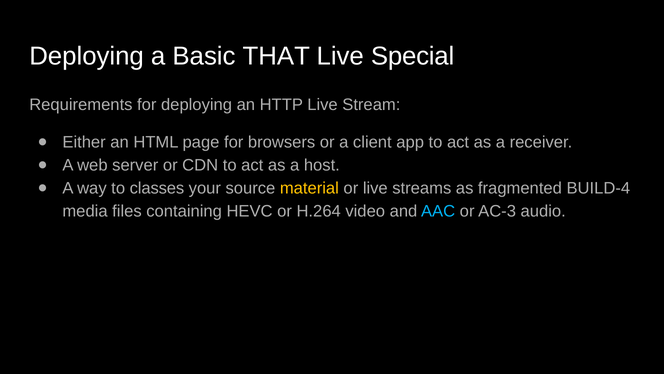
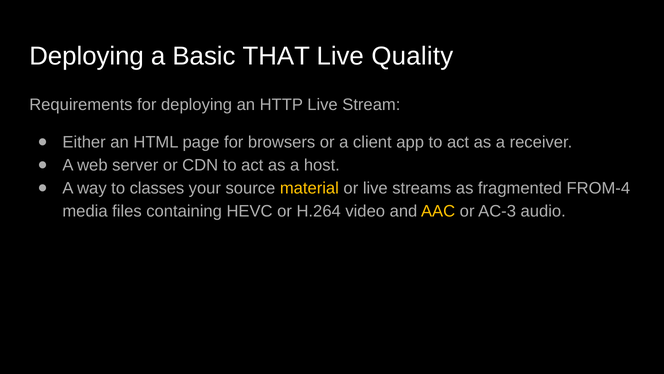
Special: Special -> Quality
BUILD-4: BUILD-4 -> FROM-4
AAC colour: light blue -> yellow
